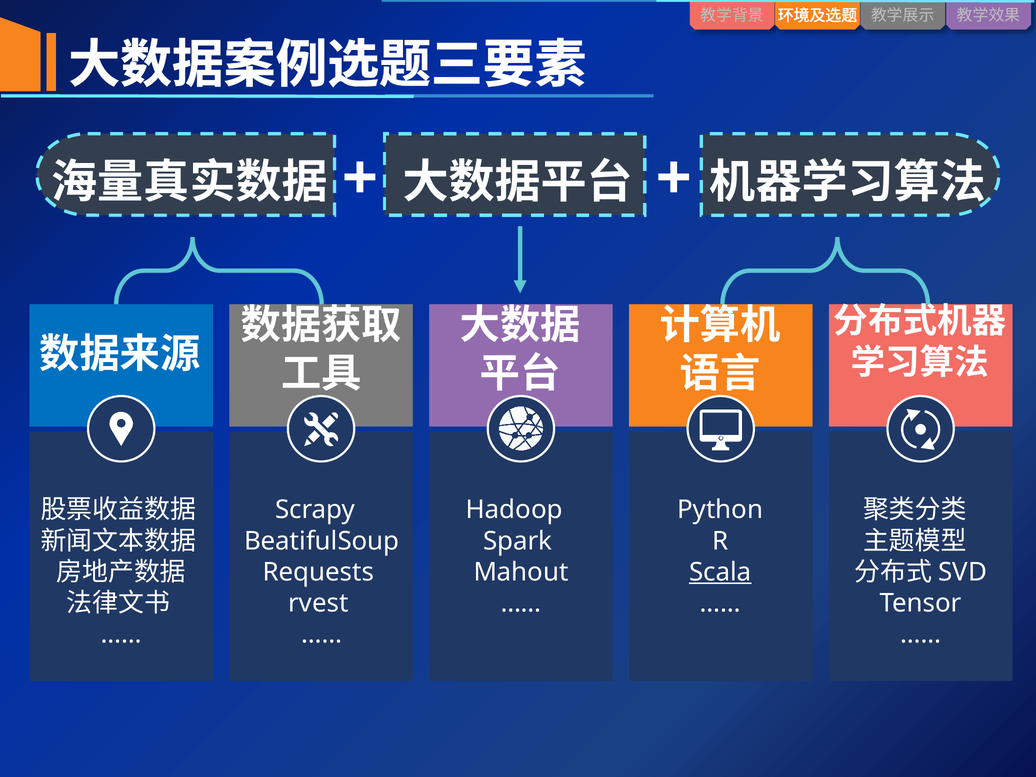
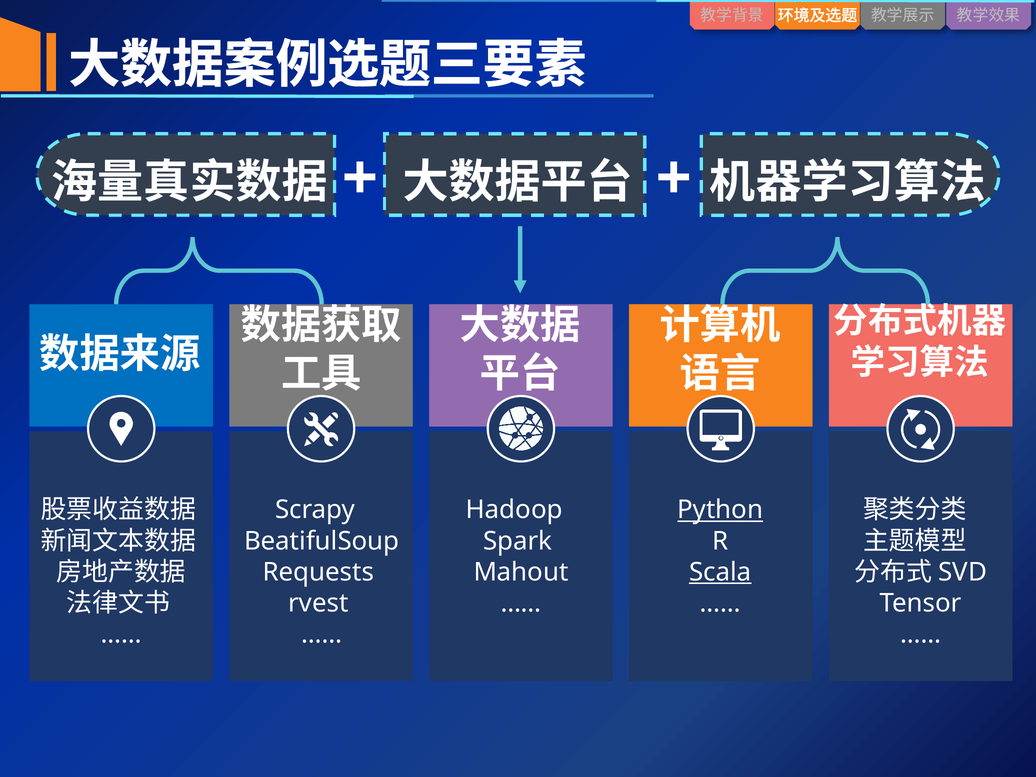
Python underline: none -> present
